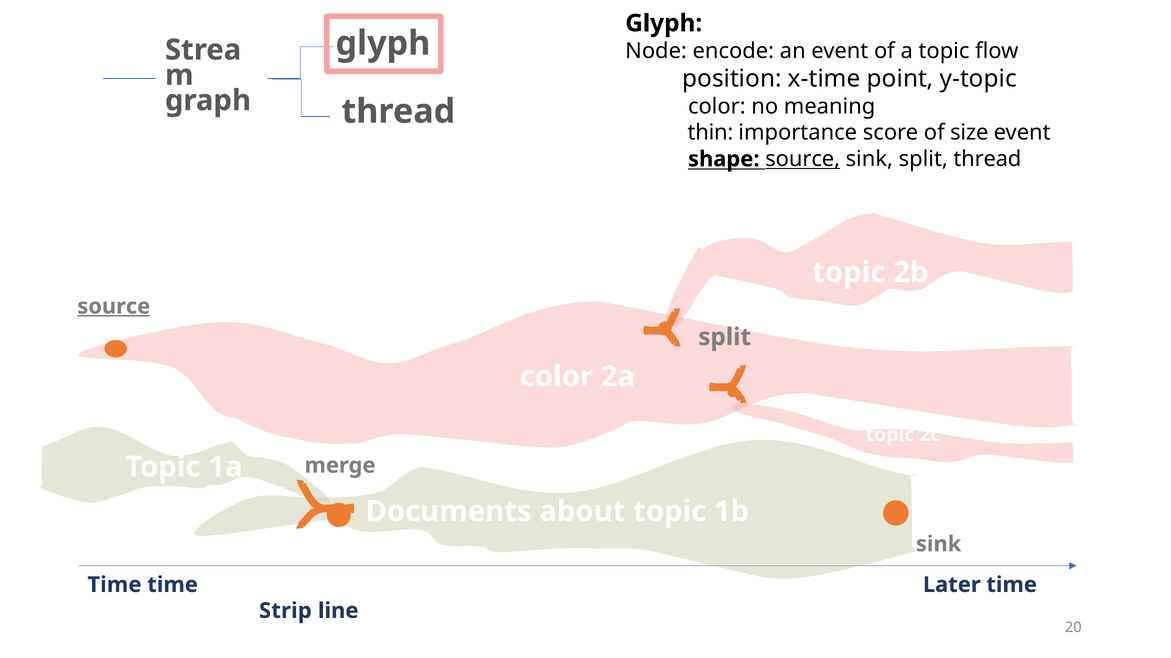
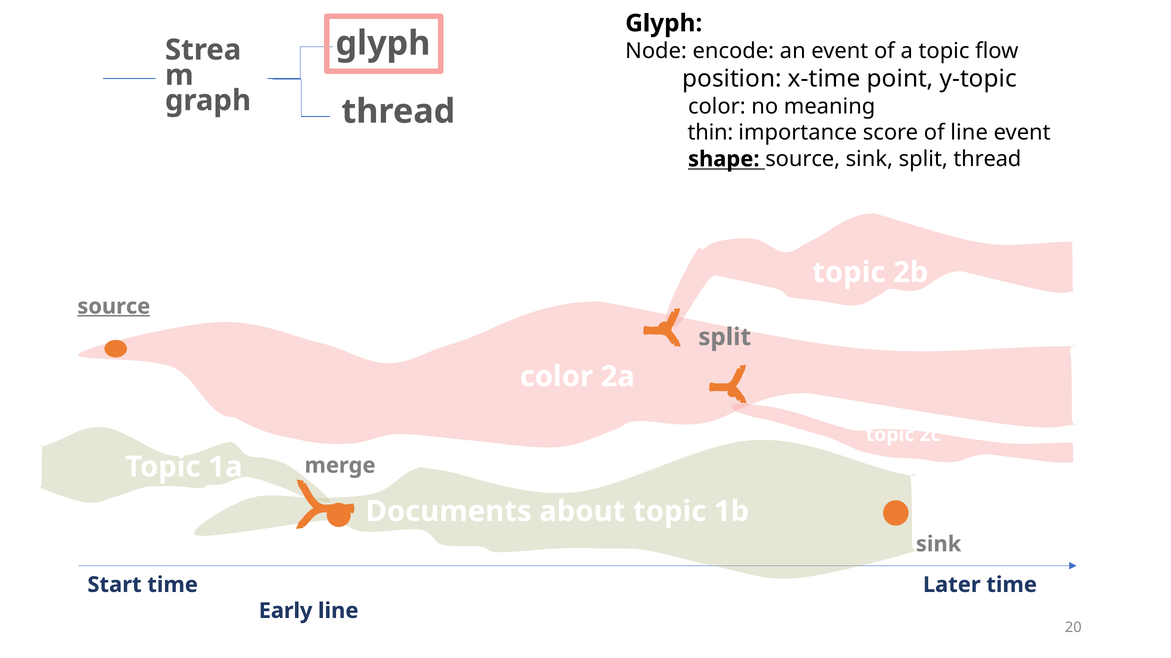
of size: size -> line
source at (803, 159) underline: present -> none
Time at (114, 585): Time -> Start
Strip: Strip -> Early
